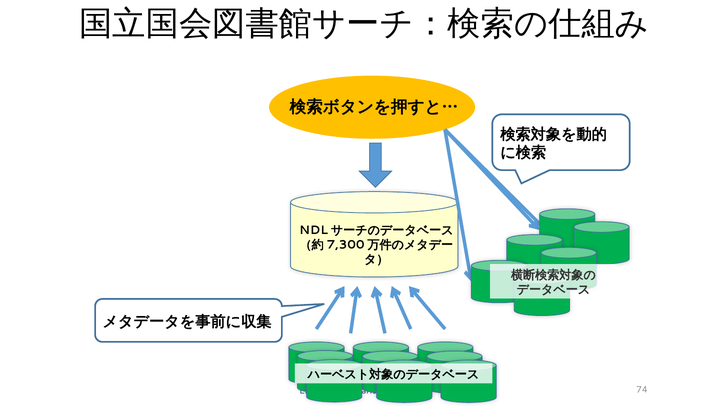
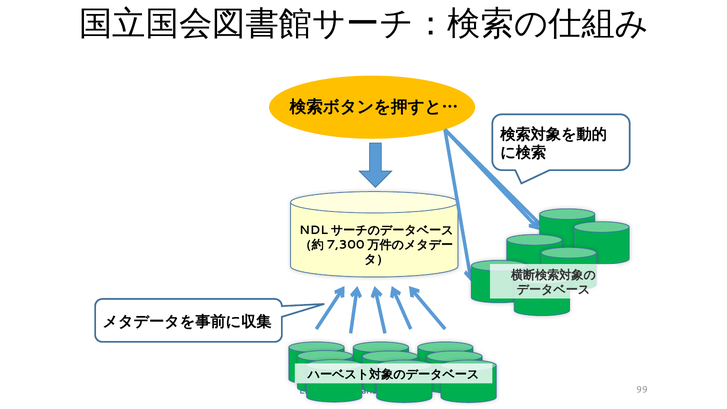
74: 74 -> 99
